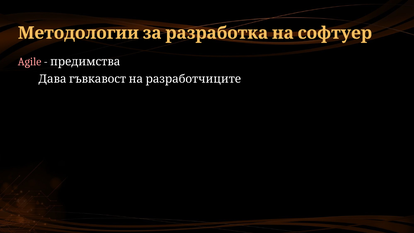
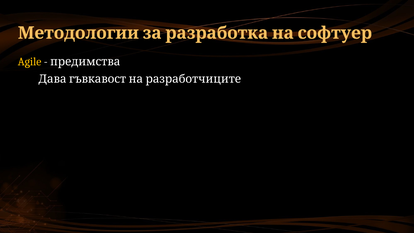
Agile colour: pink -> yellow
